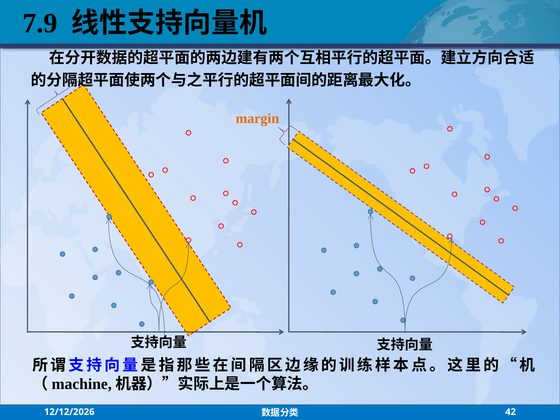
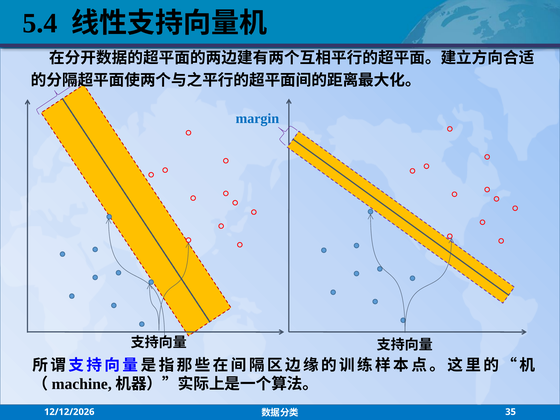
7.9: 7.9 -> 5.4
margin colour: orange -> blue
42: 42 -> 35
